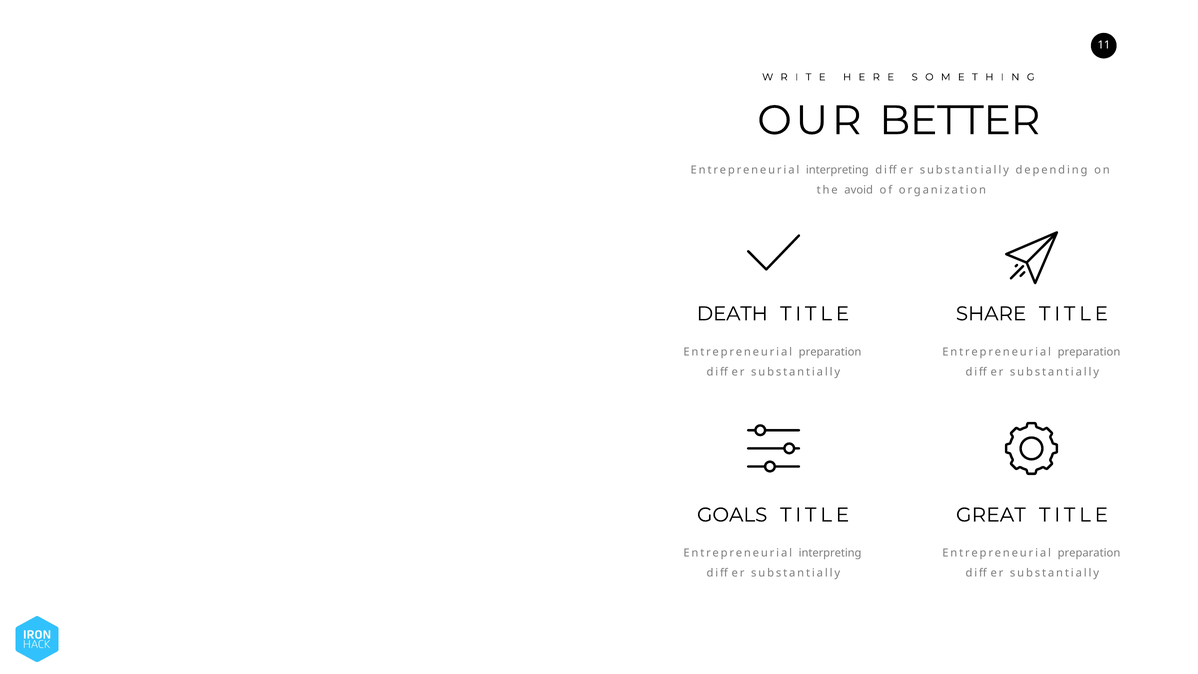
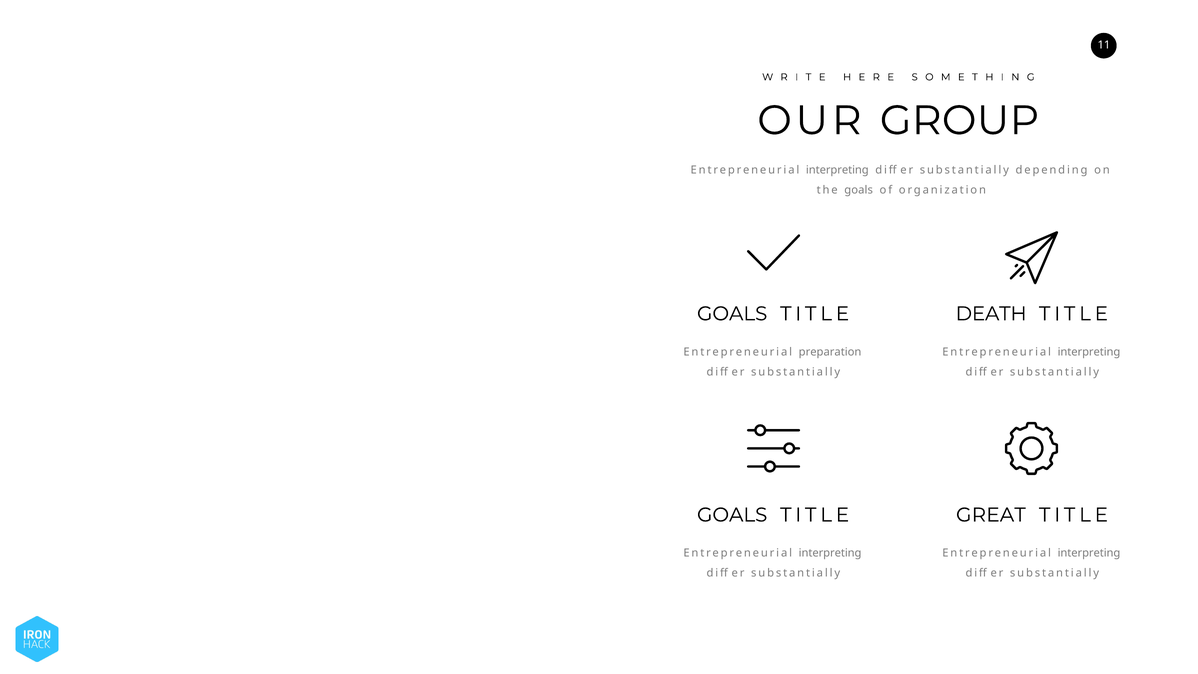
BETTER: BETTER -> GROUP
the avoid: avoid -> goals
DEATH at (732, 314): DEATH -> GOALS
SHARE: SHARE -> DEATH
preparation at (1089, 352): preparation -> interpreting
preparation at (1089, 553): preparation -> interpreting
